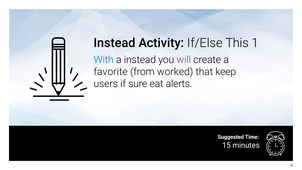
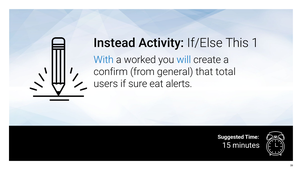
a instead: instead -> worked
will colour: purple -> blue
favorite: favorite -> confirm
worked: worked -> general
keep: keep -> total
